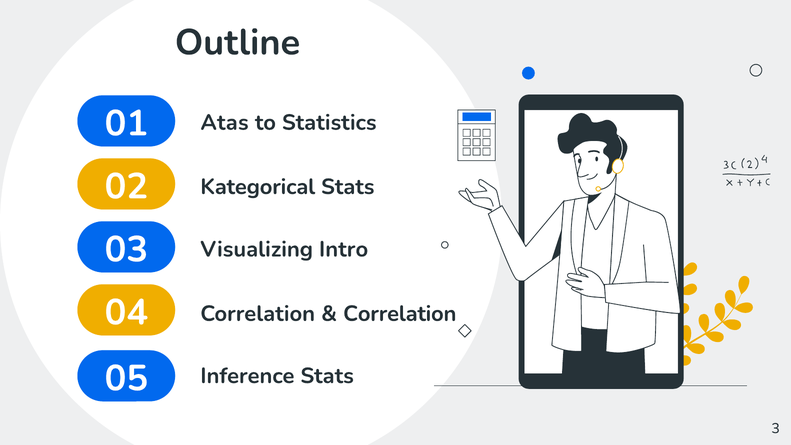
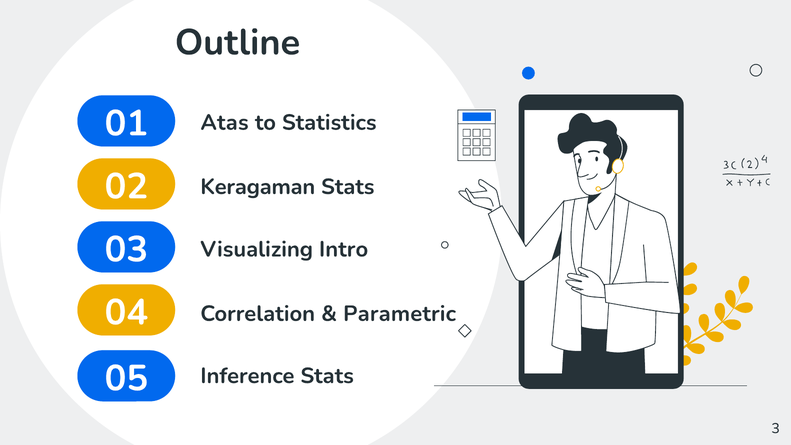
Kategorical: Kategorical -> Keragaman
Correlation at (400, 314): Correlation -> Parametric
